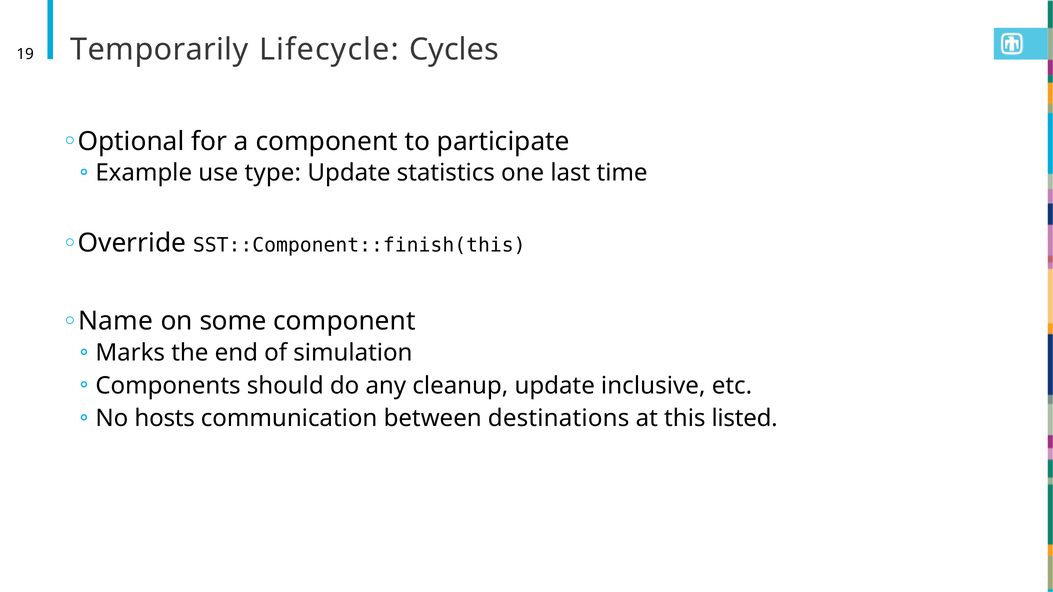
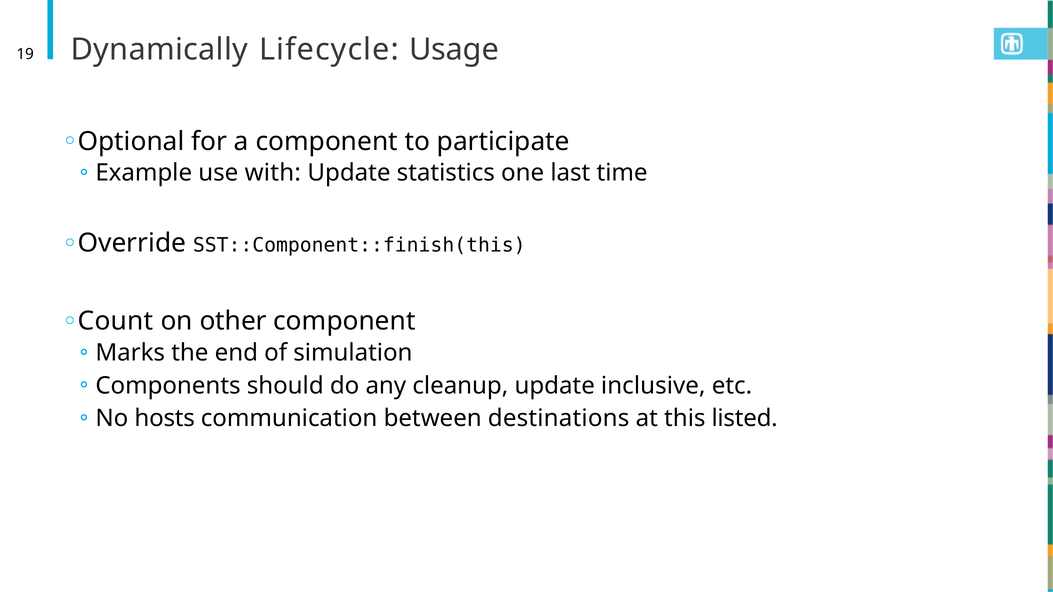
Temporarily: Temporarily -> Dynamically
Cycles: Cycles -> Usage
type: type -> with
Name: Name -> Count
some: some -> other
